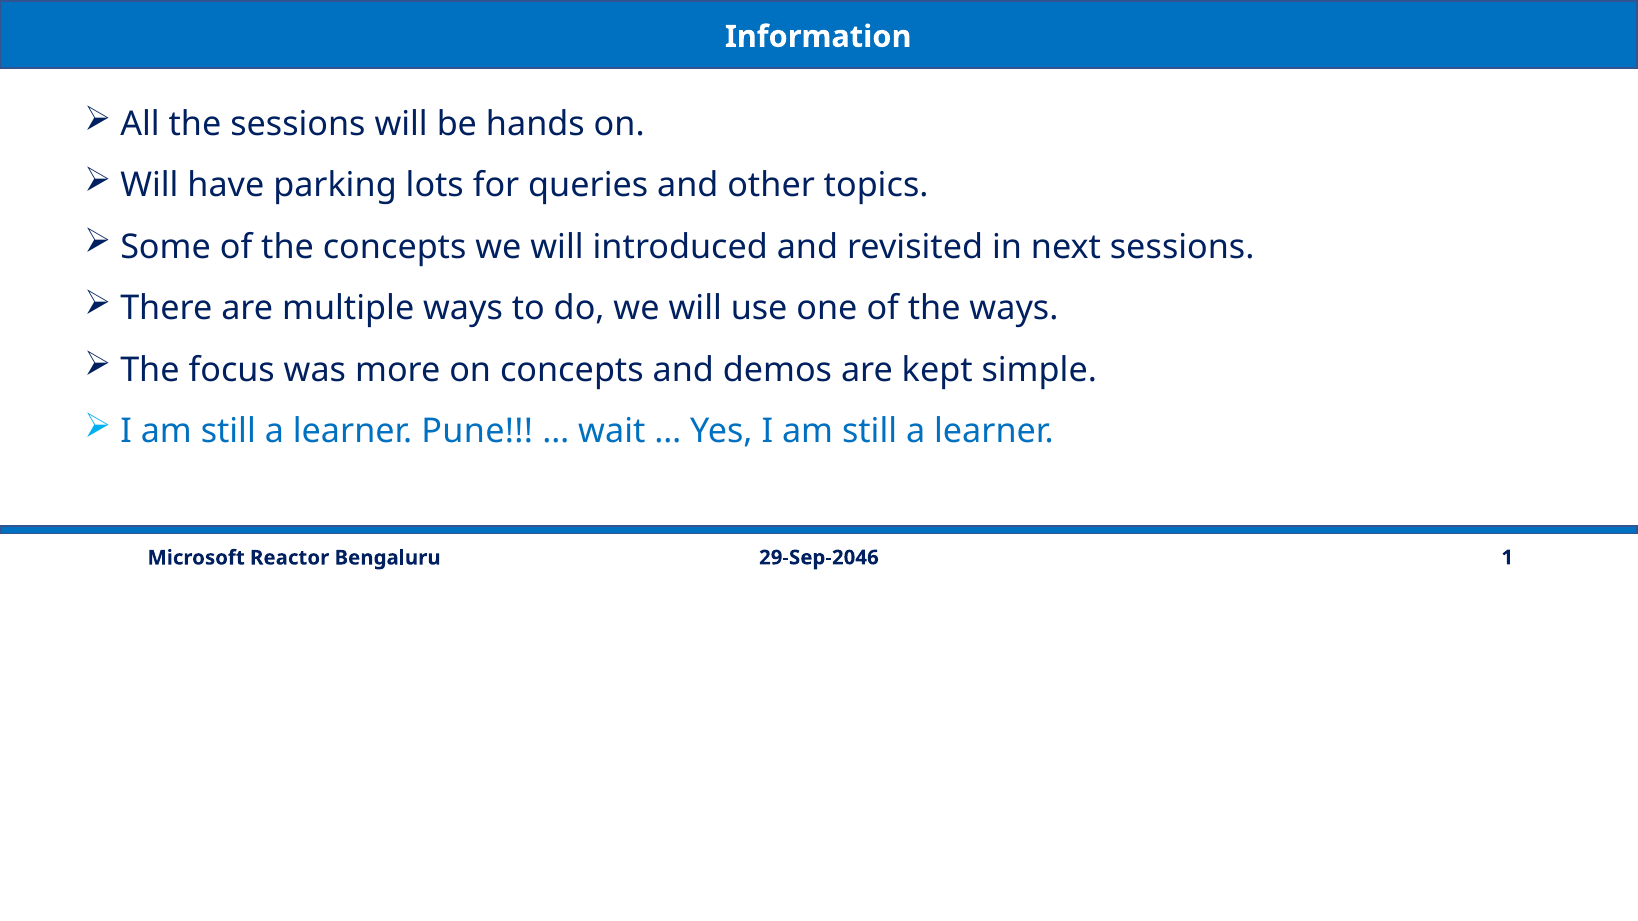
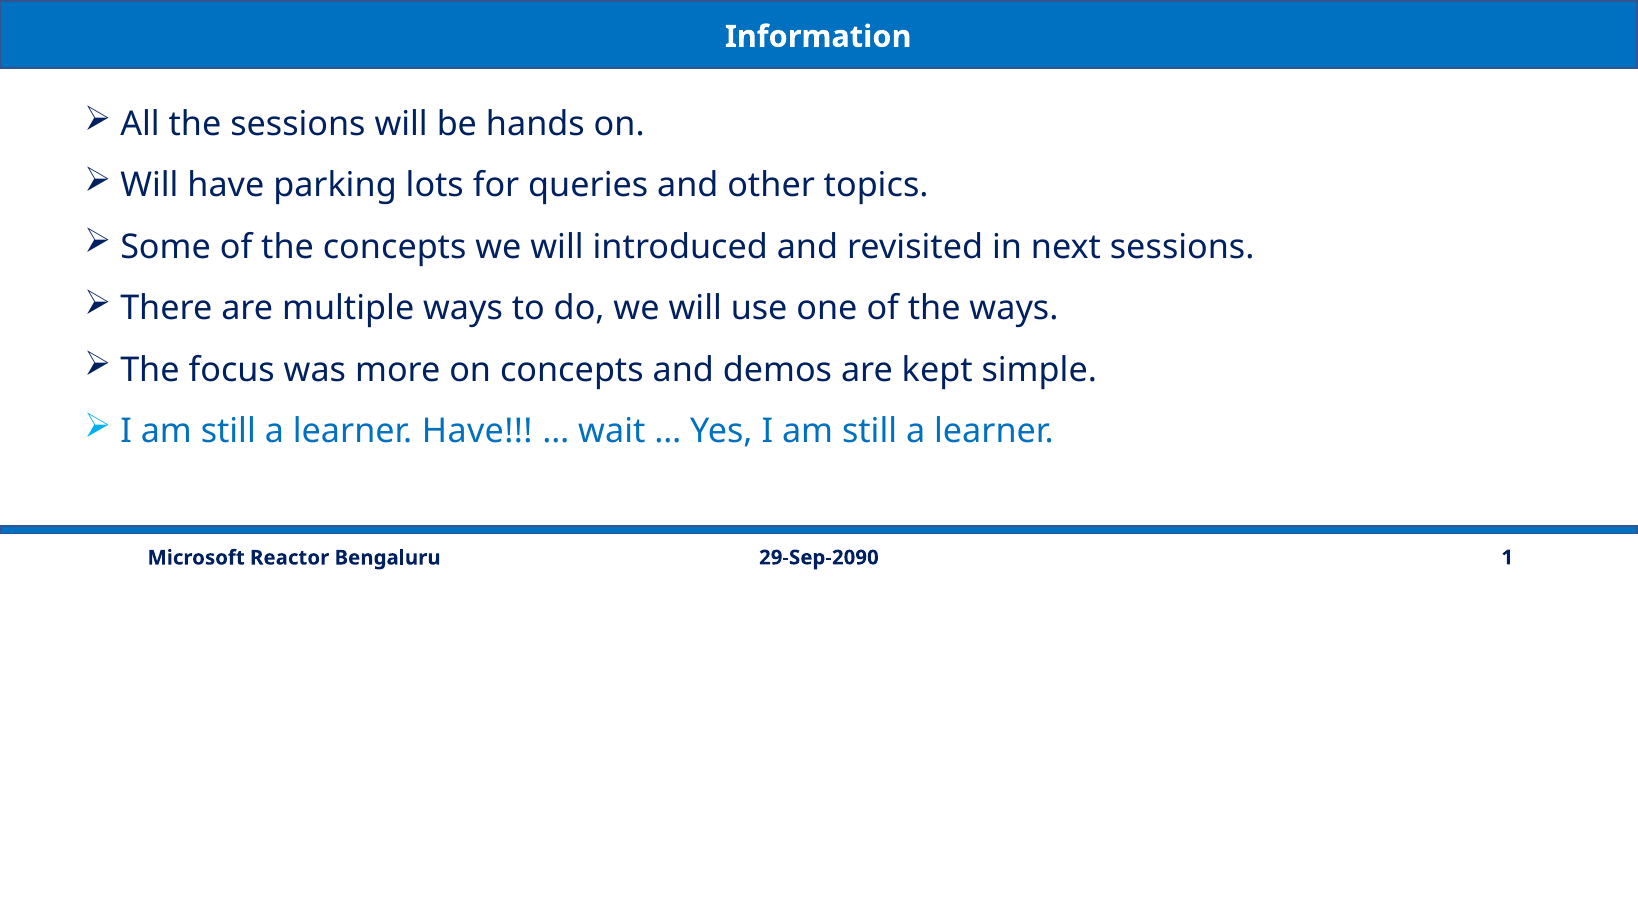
learner Pune: Pune -> Have
29-Sep-2046: 29-Sep-2046 -> 29-Sep-2090
